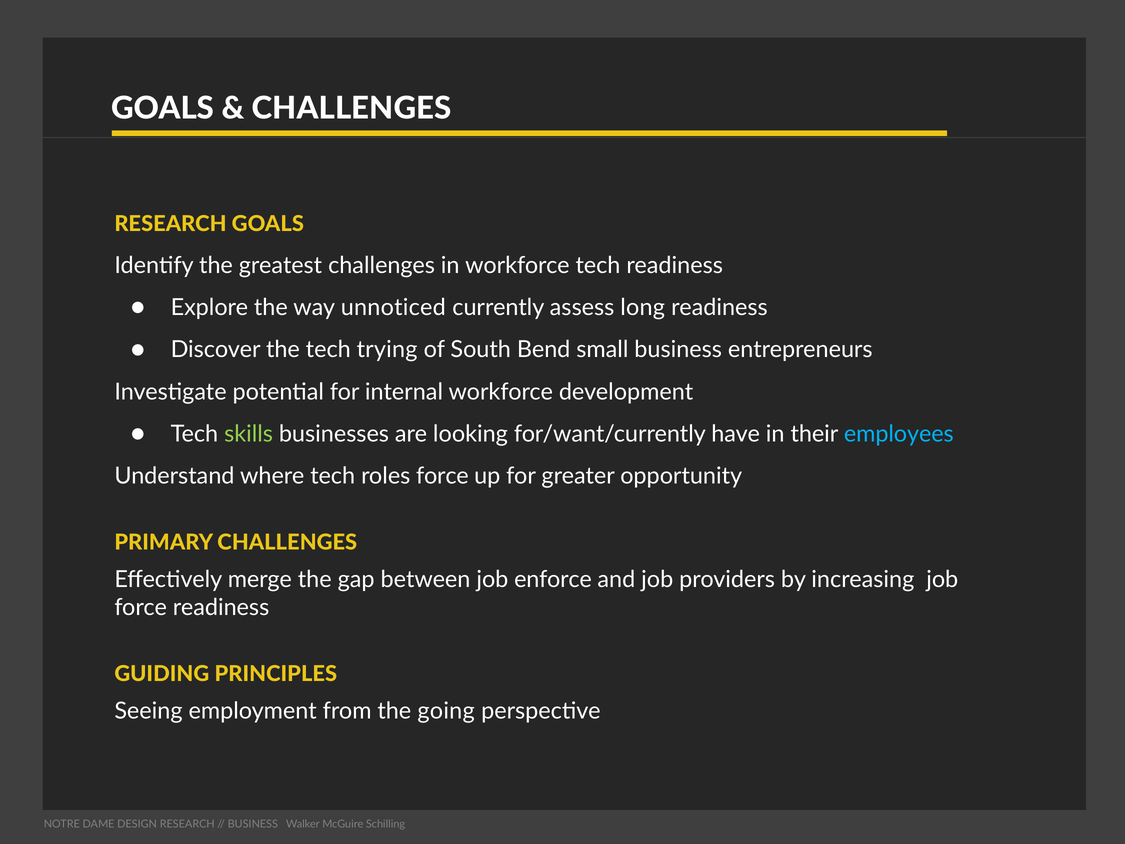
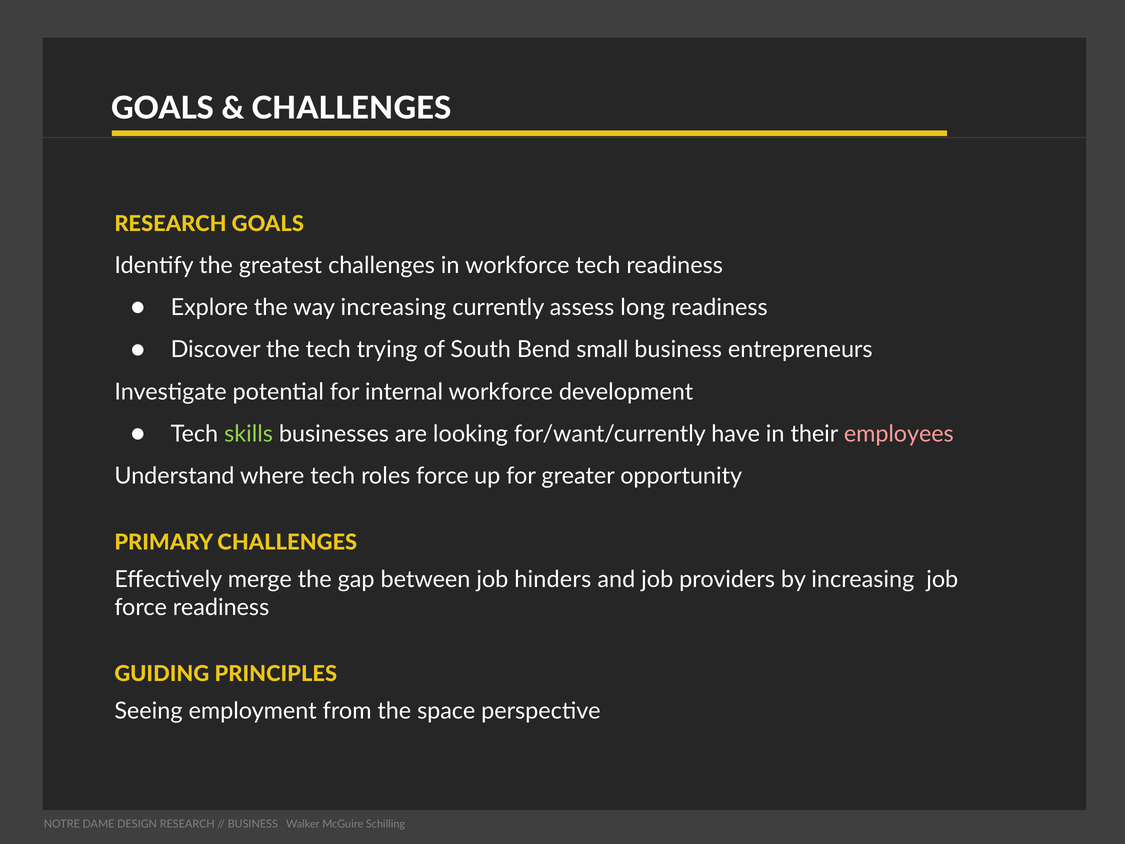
way unnoticed: unnoticed -> increasing
employees colour: light blue -> pink
enforce: enforce -> hinders
going: going -> space
